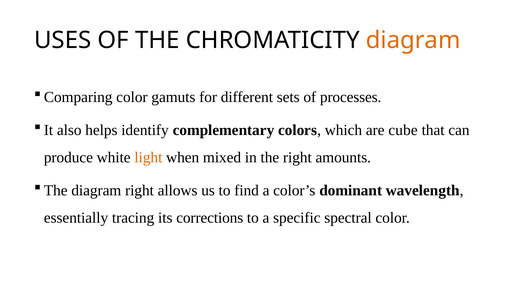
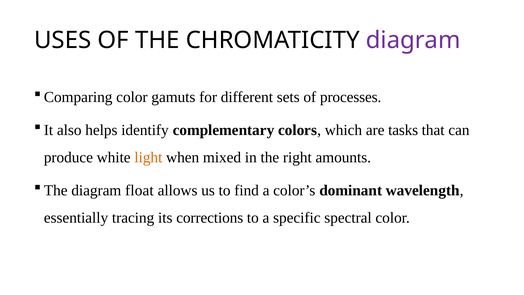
diagram at (413, 40) colour: orange -> purple
cube: cube -> tasks
diagram right: right -> float
